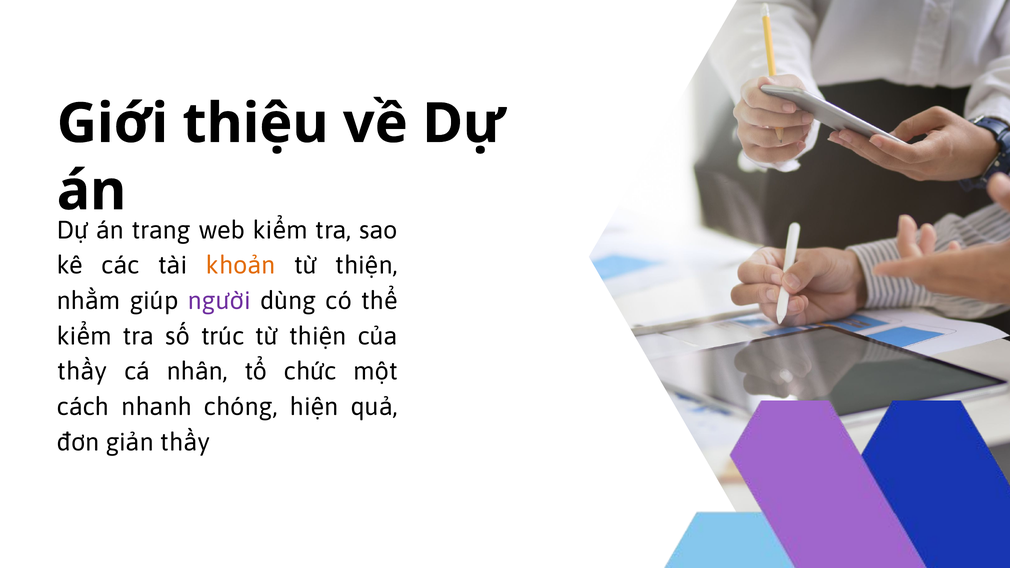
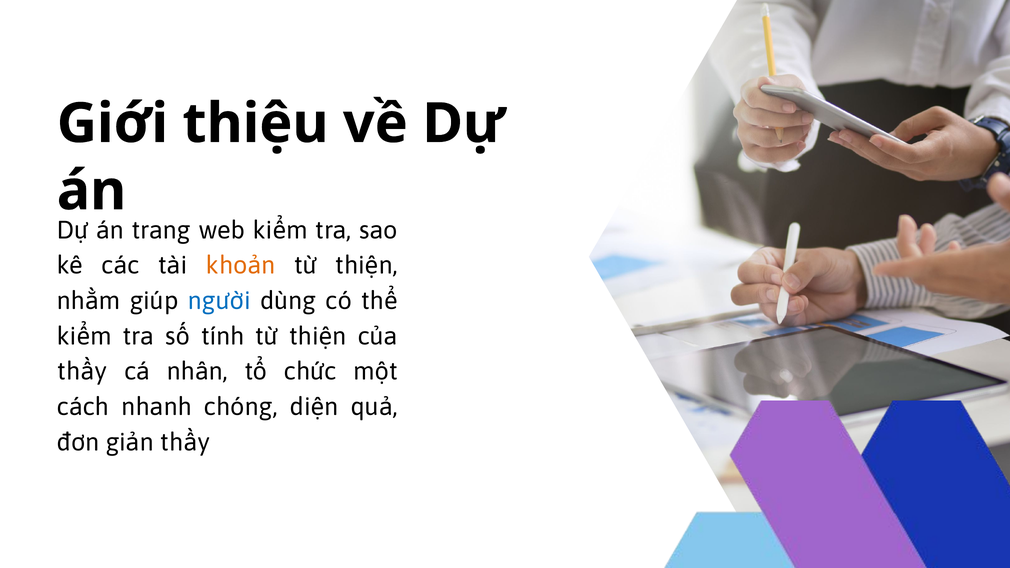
người colour: purple -> blue
trúc: trúc -> tính
hiện: hiện -> diện
